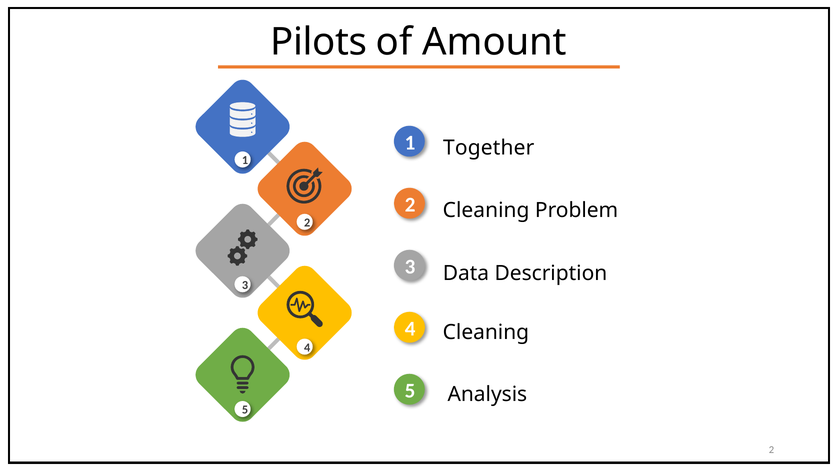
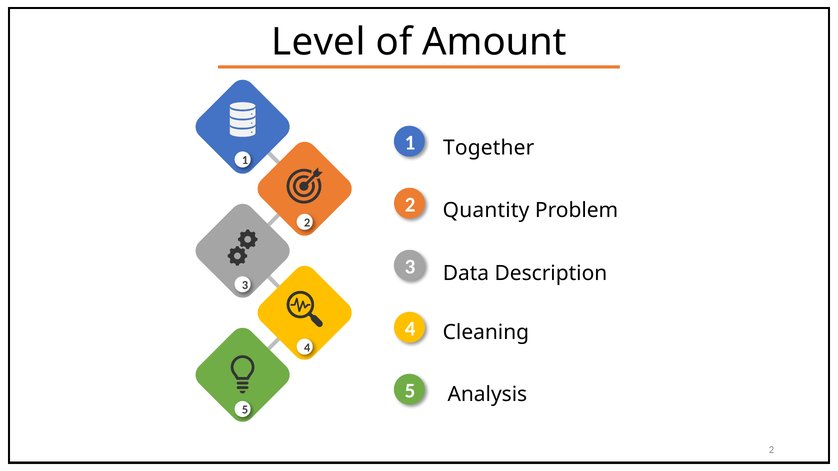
Pilots: Pilots -> Level
Cleaning at (486, 211): Cleaning -> Quantity
